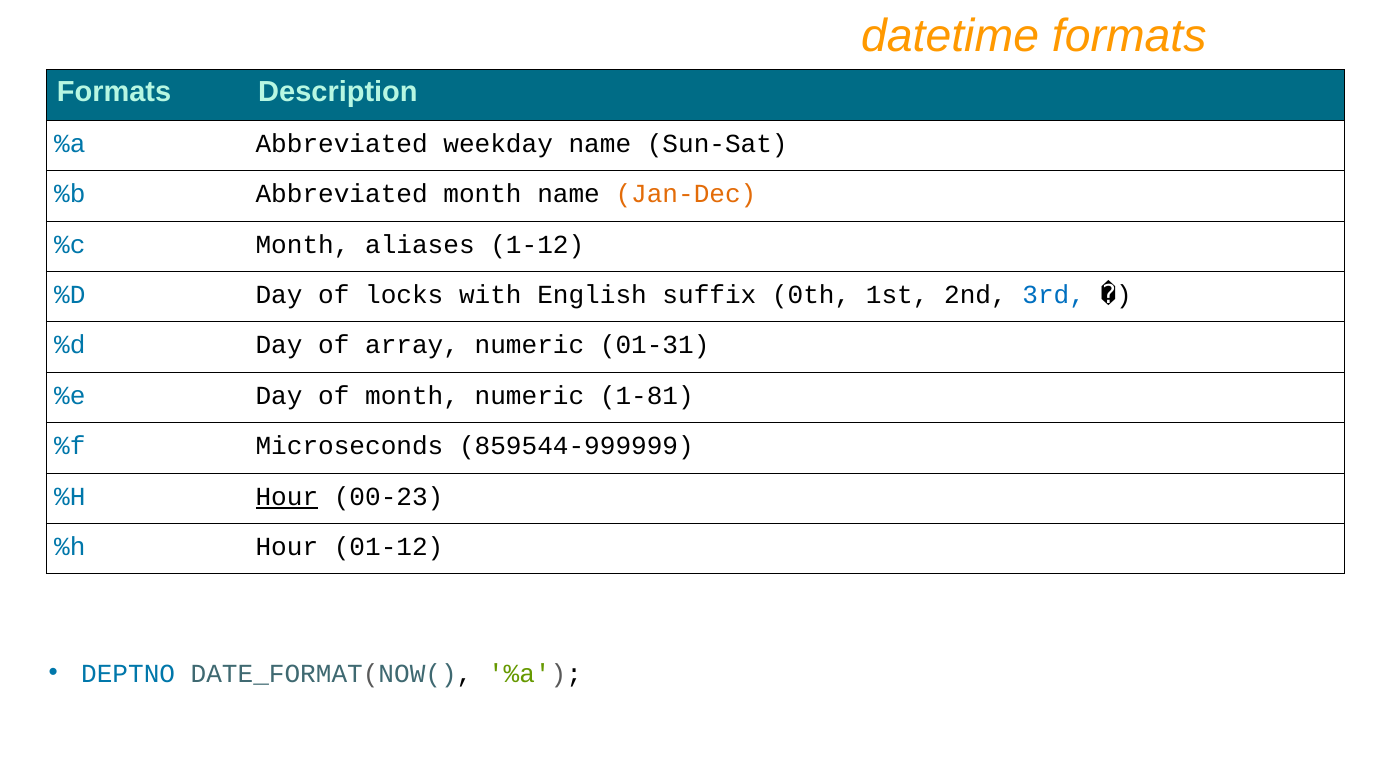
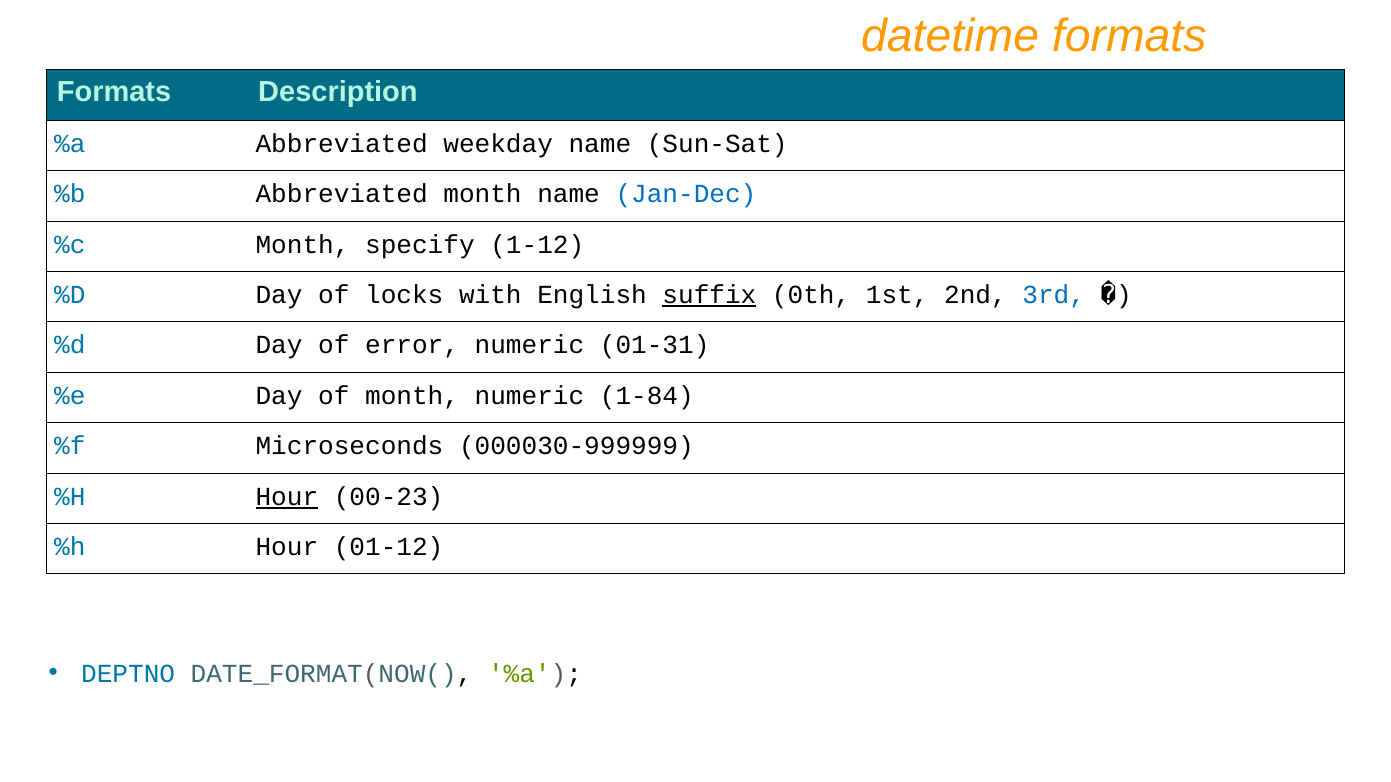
Jan-Dec colour: orange -> blue
aliases: aliases -> specify
suffix underline: none -> present
array: array -> error
1-81: 1-81 -> 1-84
859544-999999: 859544-999999 -> 000030-999999
